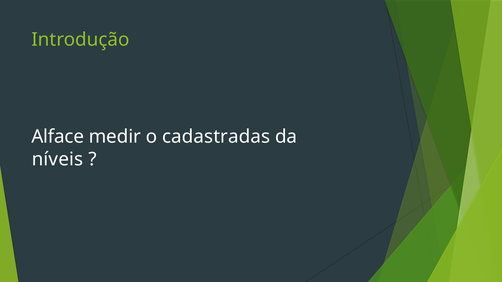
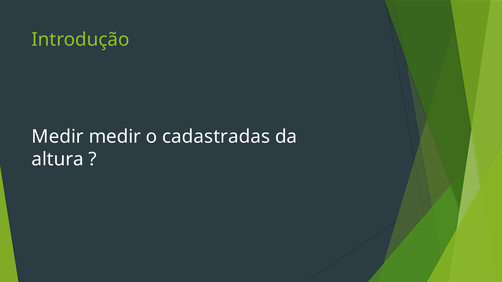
Alface at (58, 137): Alface -> Medir
níveis: níveis -> altura
